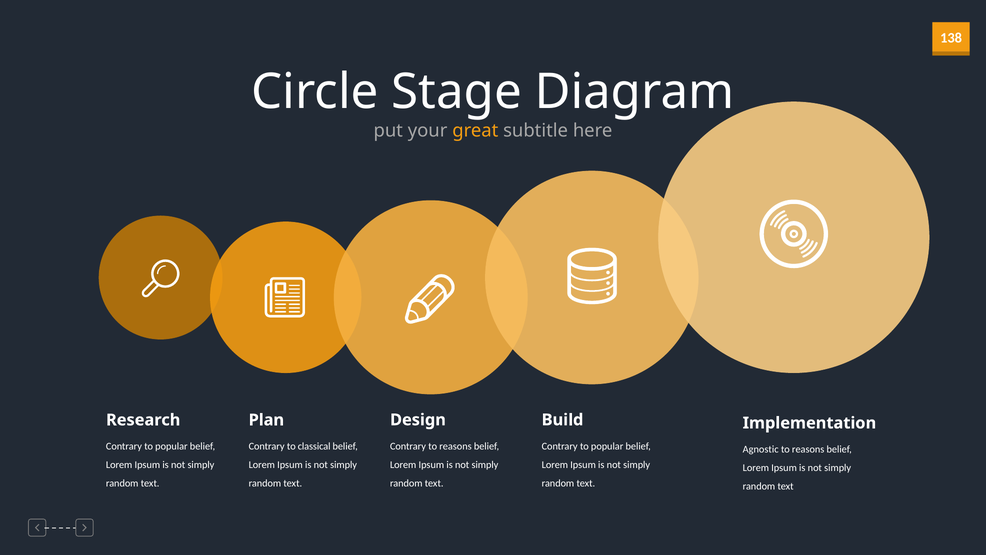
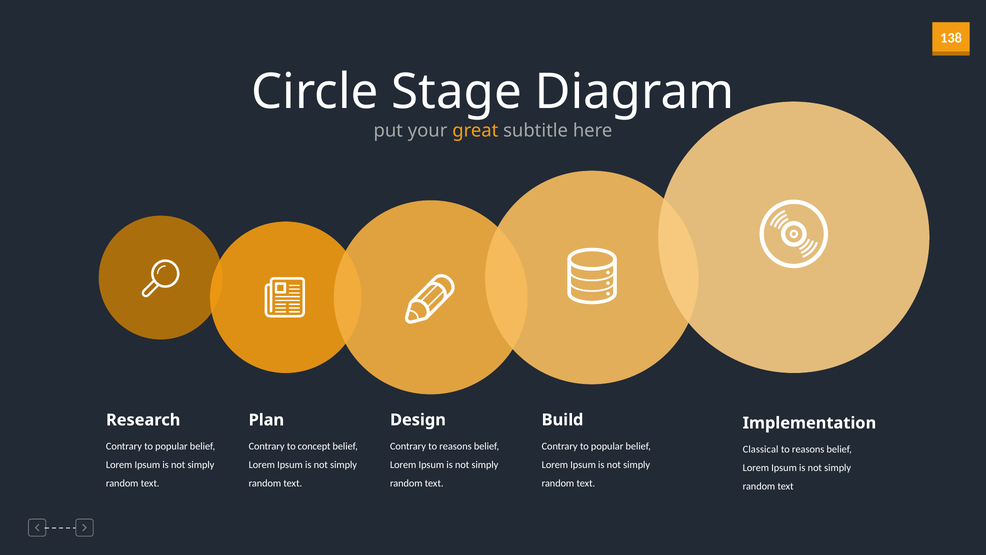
classical: classical -> concept
Agnostic: Agnostic -> Classical
